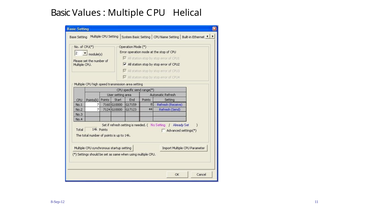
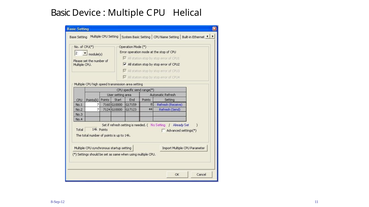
Values: Values -> Device
